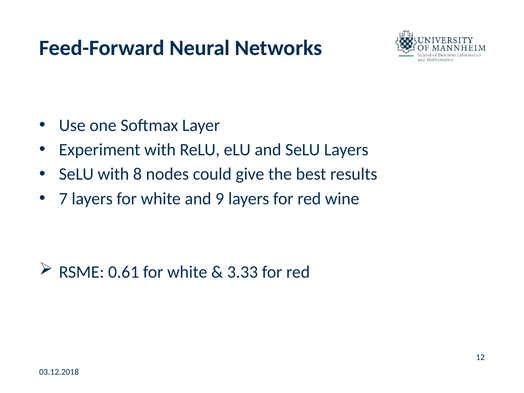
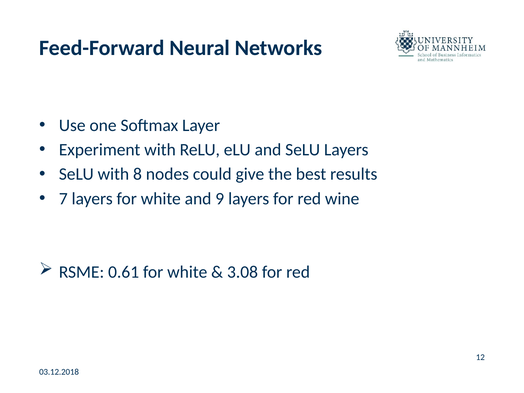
3.33: 3.33 -> 3.08
